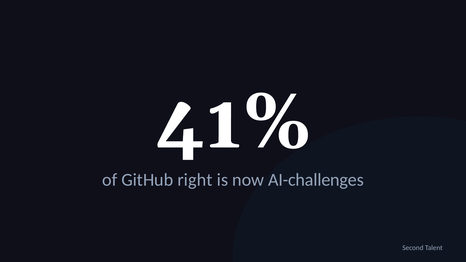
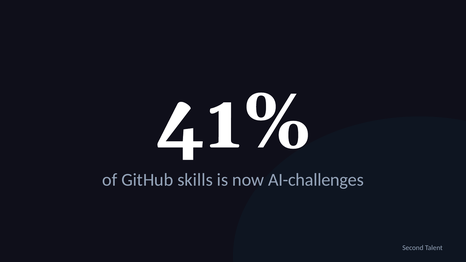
right: right -> skills
